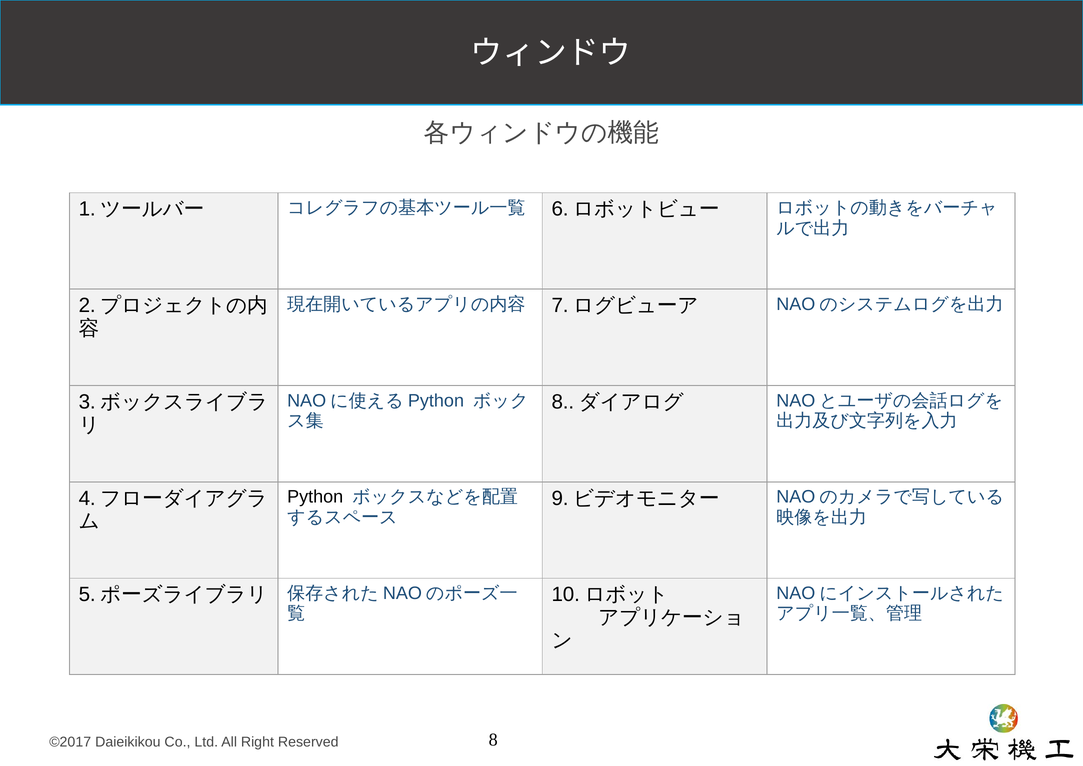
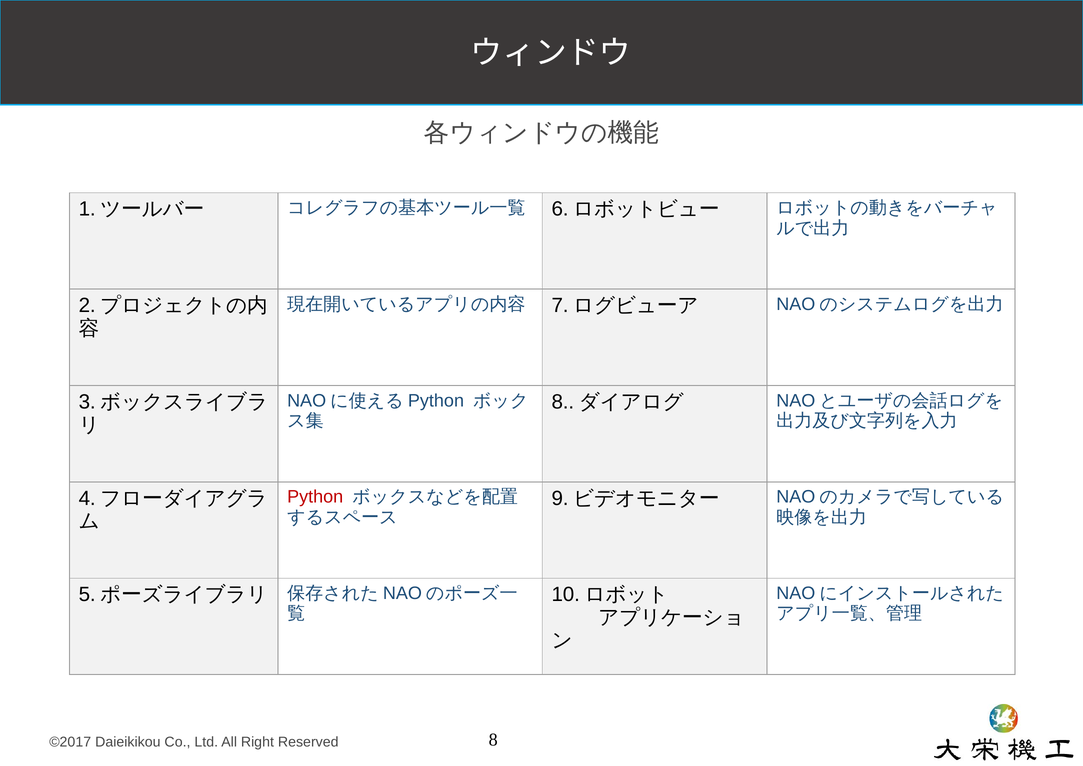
Python colour: black -> red
